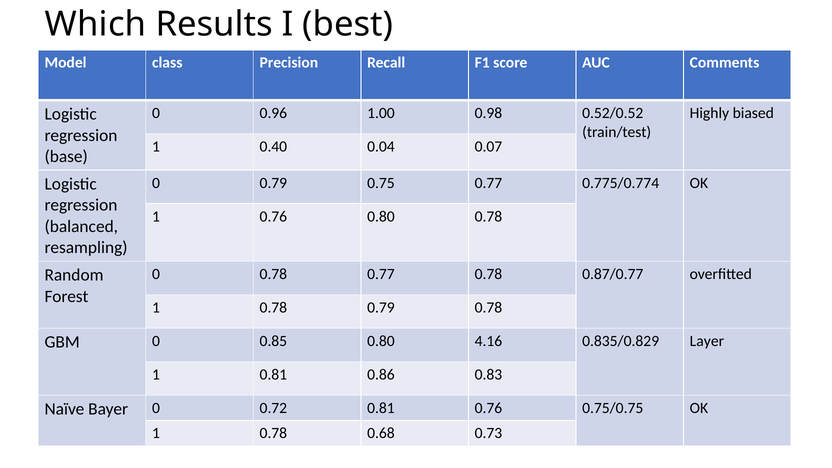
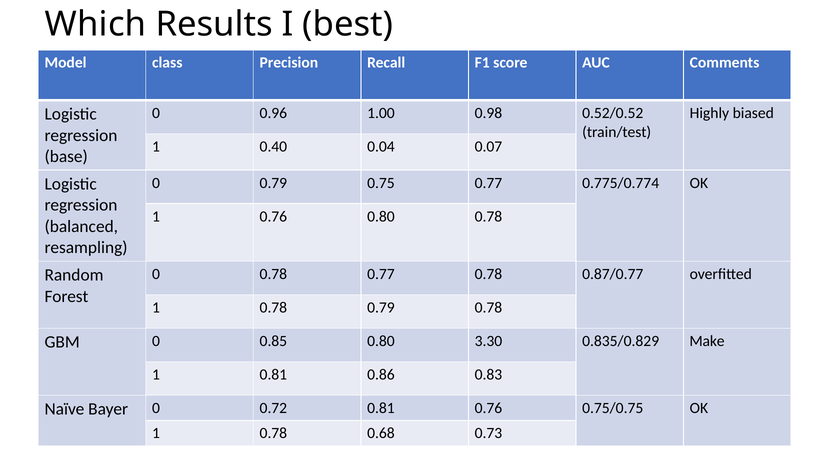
4.16: 4.16 -> 3.30
Layer: Layer -> Make
